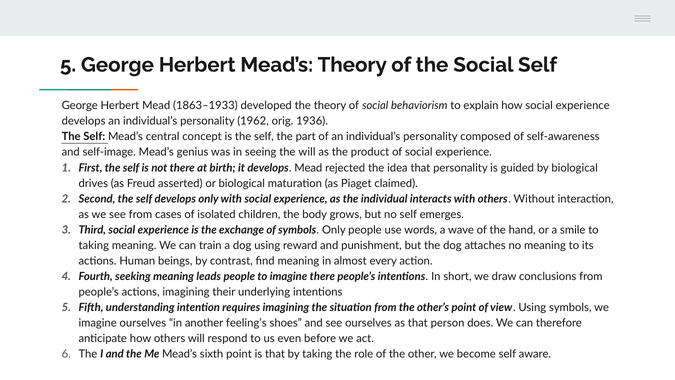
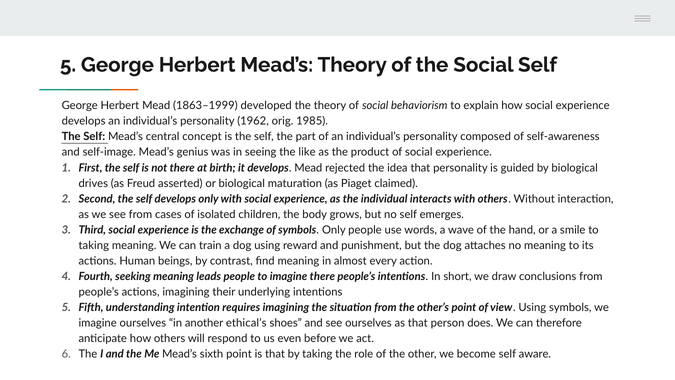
1863–1933: 1863–1933 -> 1863–1999
1936: 1936 -> 1985
the will: will -> like
feeling’s: feeling’s -> ethical’s
